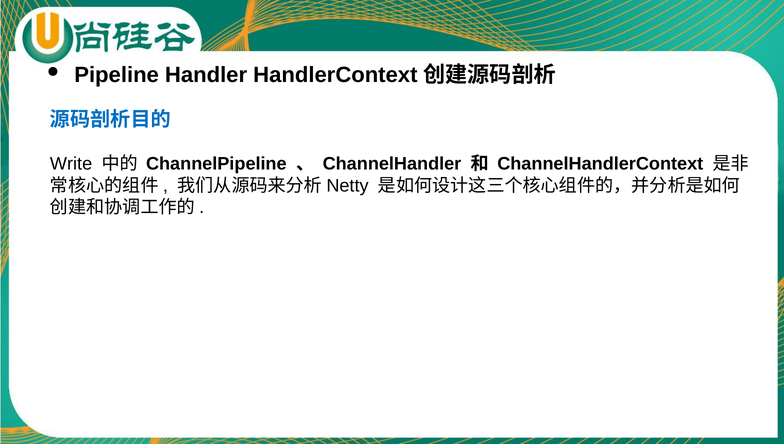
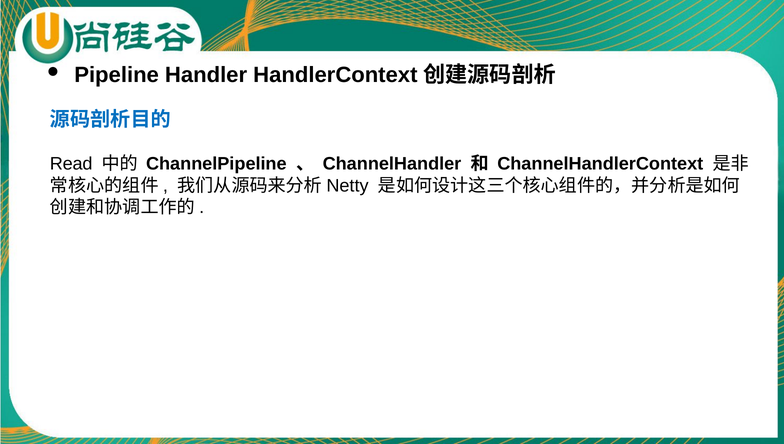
Write: Write -> Read
